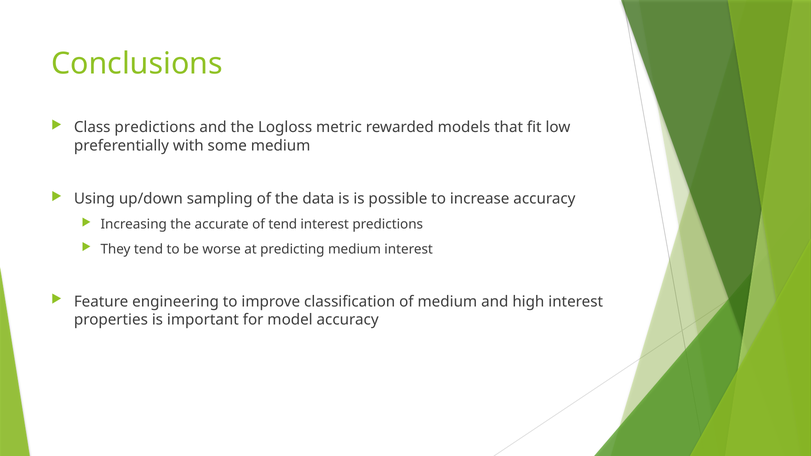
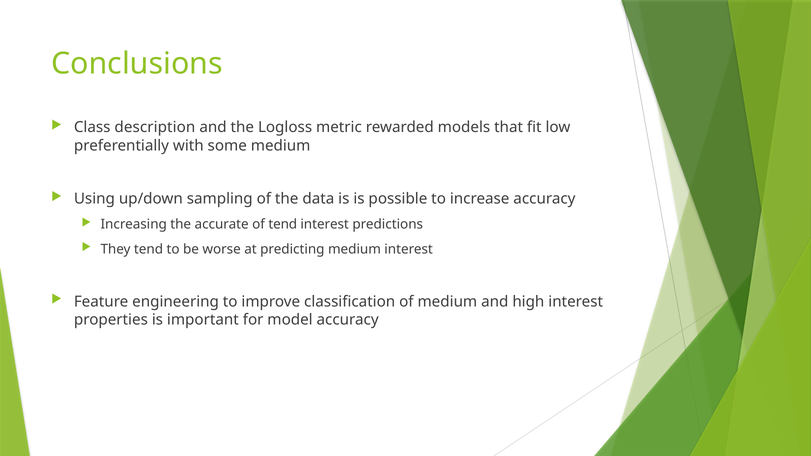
Class predictions: predictions -> description
